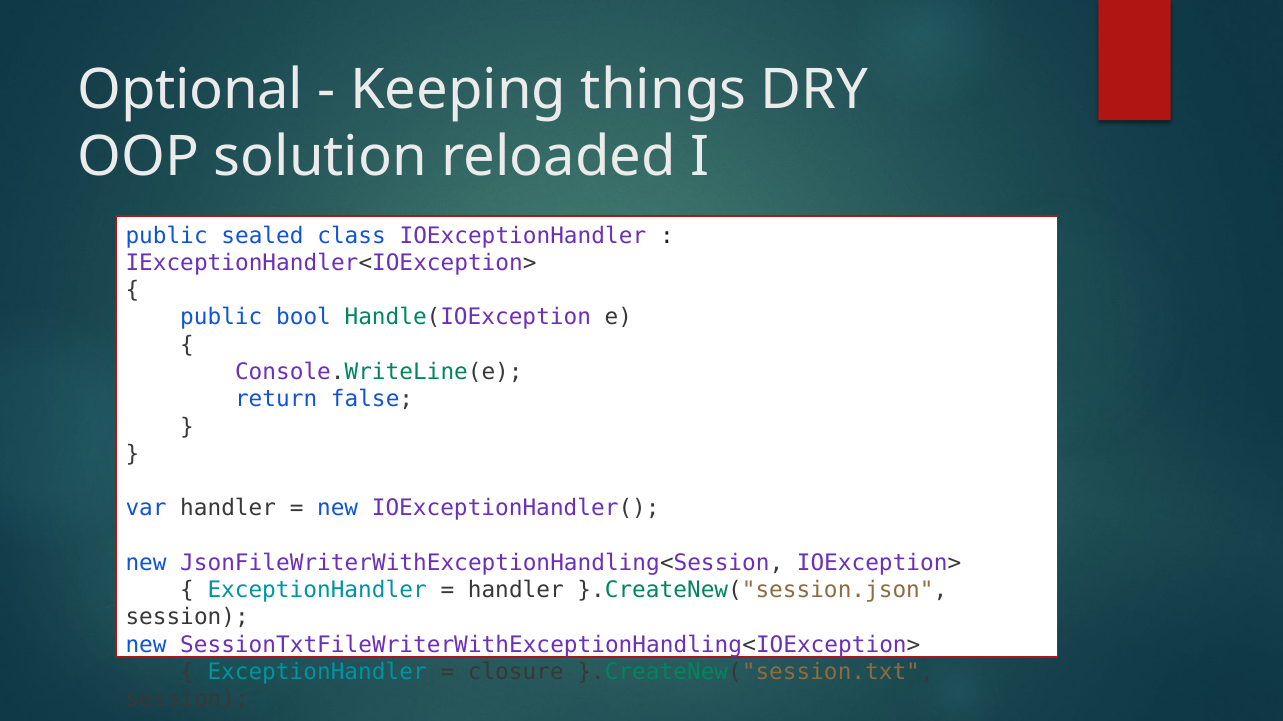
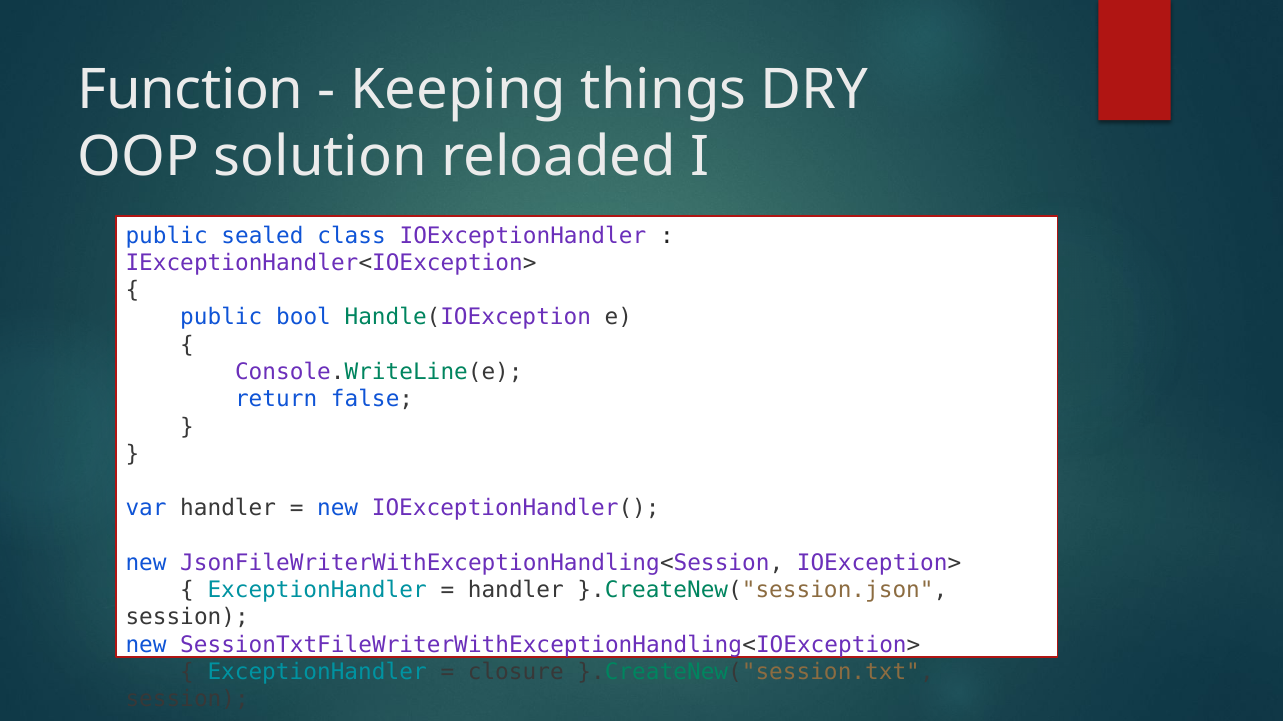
Optional: Optional -> Function
